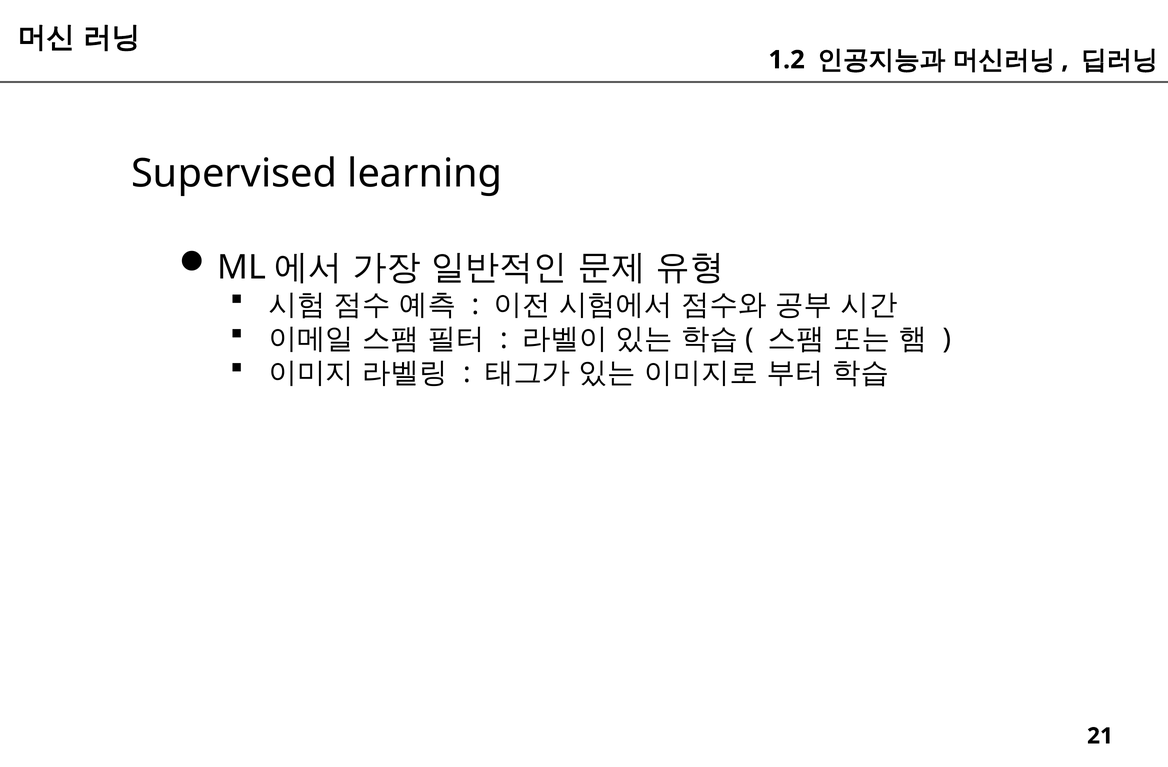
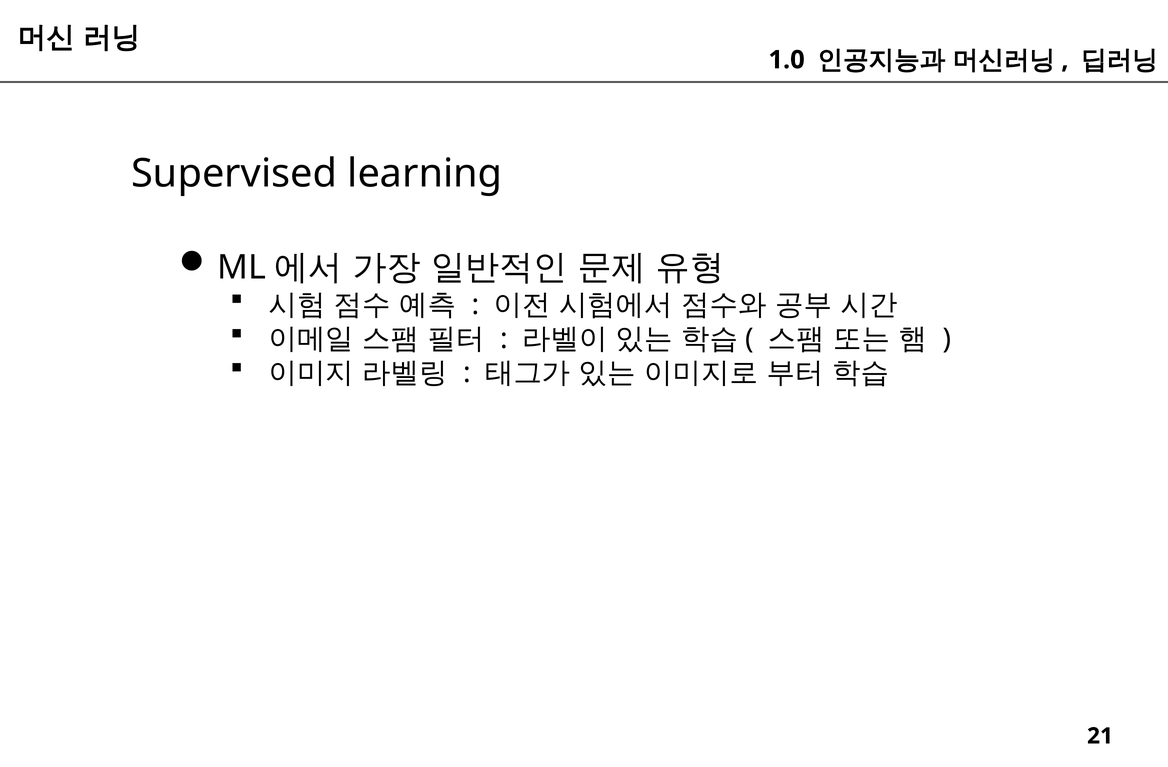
1.2: 1.2 -> 1.0
